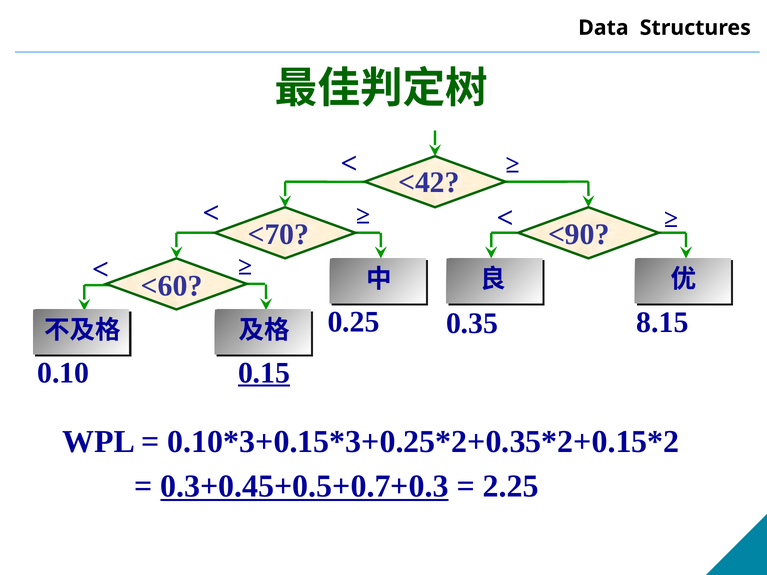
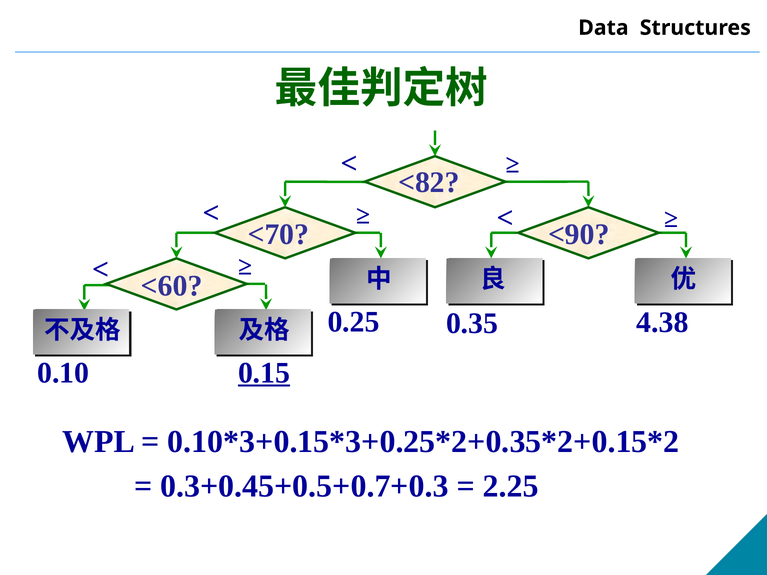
<42: <42 -> <82
8.15: 8.15 -> 4.38
0.3+0.45+0.5+0.7+0.3 underline: present -> none
